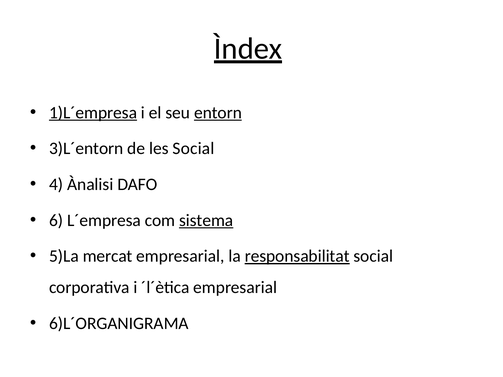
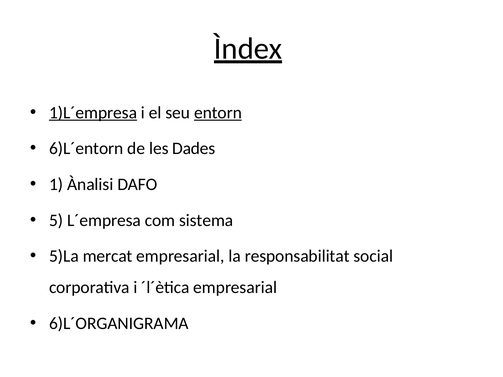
3)L´entorn: 3)L´entorn -> 6)L´entorn
les Social: Social -> Dades
4: 4 -> 1
6: 6 -> 5
sistema underline: present -> none
responsabilitat underline: present -> none
